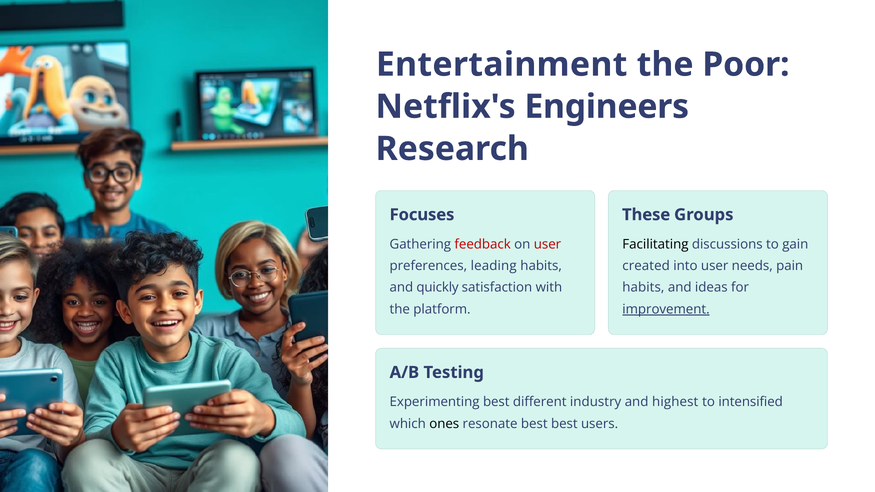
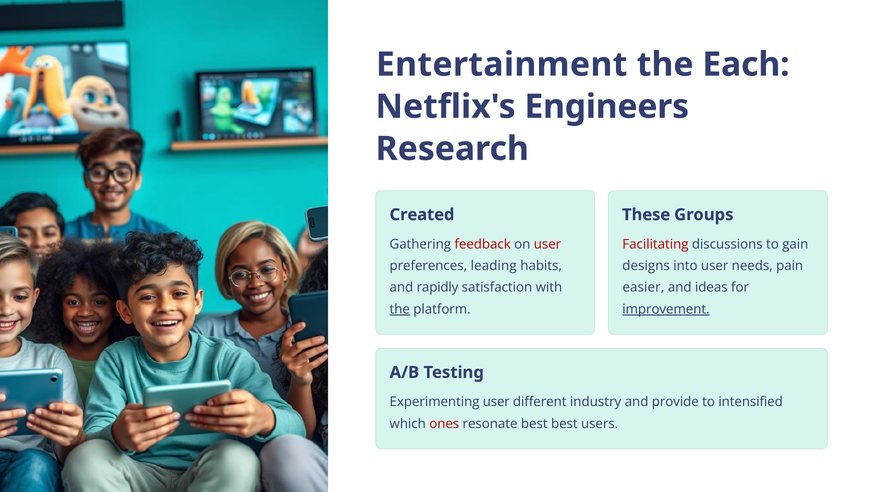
Poor: Poor -> Each
Focuses: Focuses -> Created
Facilitating colour: black -> red
created: created -> designs
quickly: quickly -> rapidly
habits at (643, 288): habits -> easier
the at (400, 309) underline: none -> present
Experimenting best: best -> user
highest: highest -> provide
ones colour: black -> red
